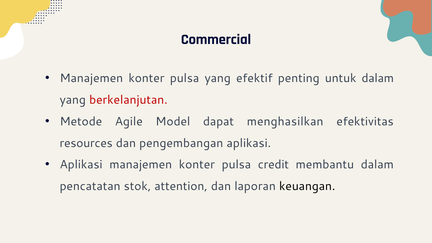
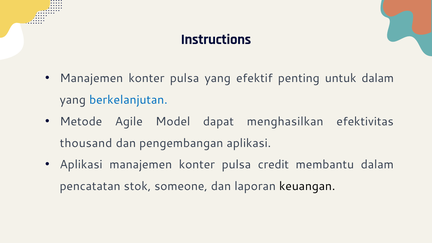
Commercial: Commercial -> Instructions
berkelanjutan colour: red -> blue
resources: resources -> thousand
attention: attention -> someone
